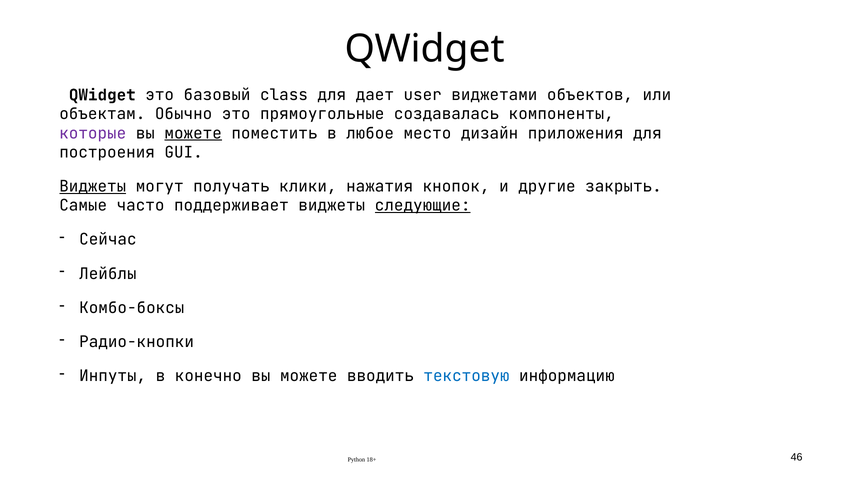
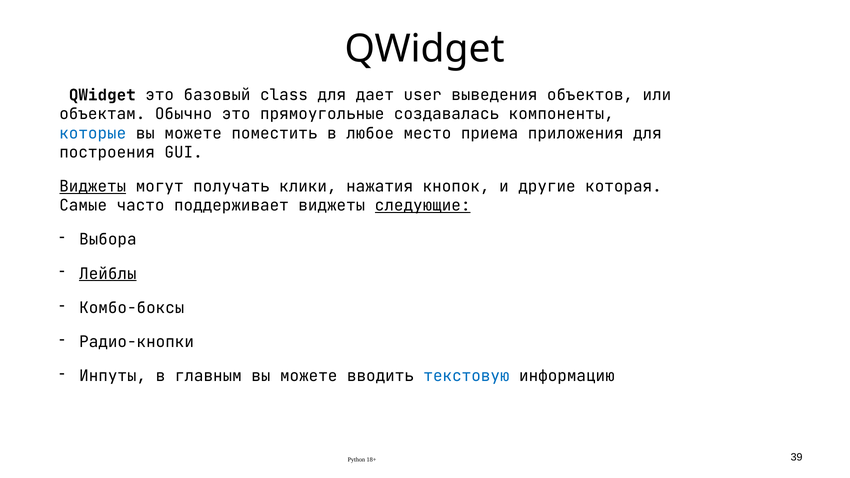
виджетами: виджетами -> выведения
которые colour: purple -> blue
можете at (193, 133) underline: present -> none
дизайн: дизайн -> приема
закрыть: закрыть -> которая
Сейчас: Сейчас -> Выбора
Лейблы underline: none -> present
конечно: конечно -> главным
46: 46 -> 39
